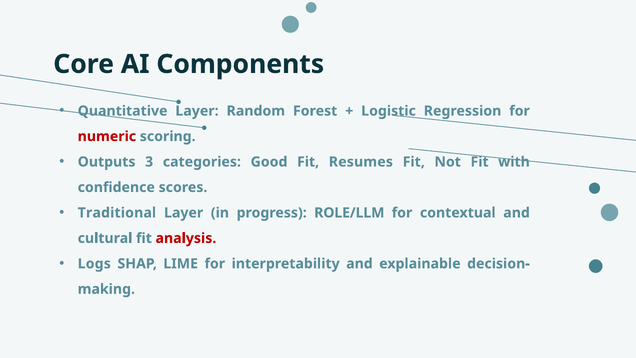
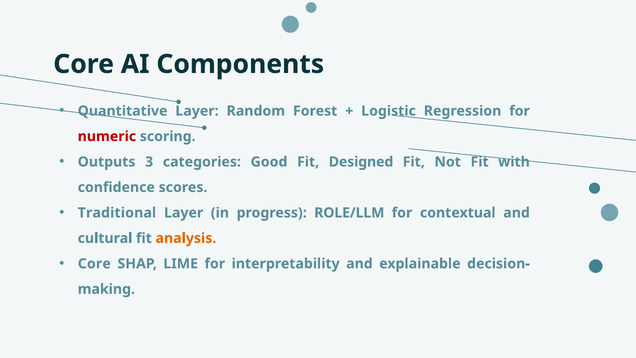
Resumes: Resumes -> Designed
analysis colour: red -> orange
Logs at (94, 264): Logs -> Core
